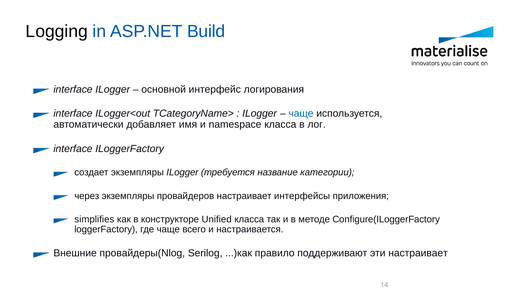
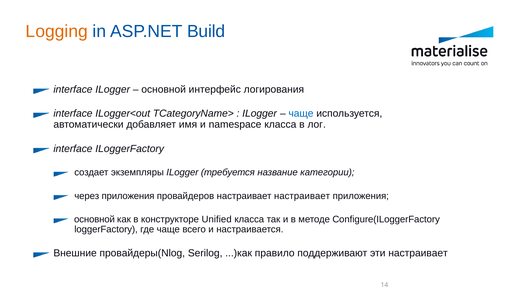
Logging colour: black -> orange
через экземпляры: экземпляры -> приложения
настраивает интерфейсы: интерфейсы -> настраивает
simplifies at (94, 219): simplifies -> основной
